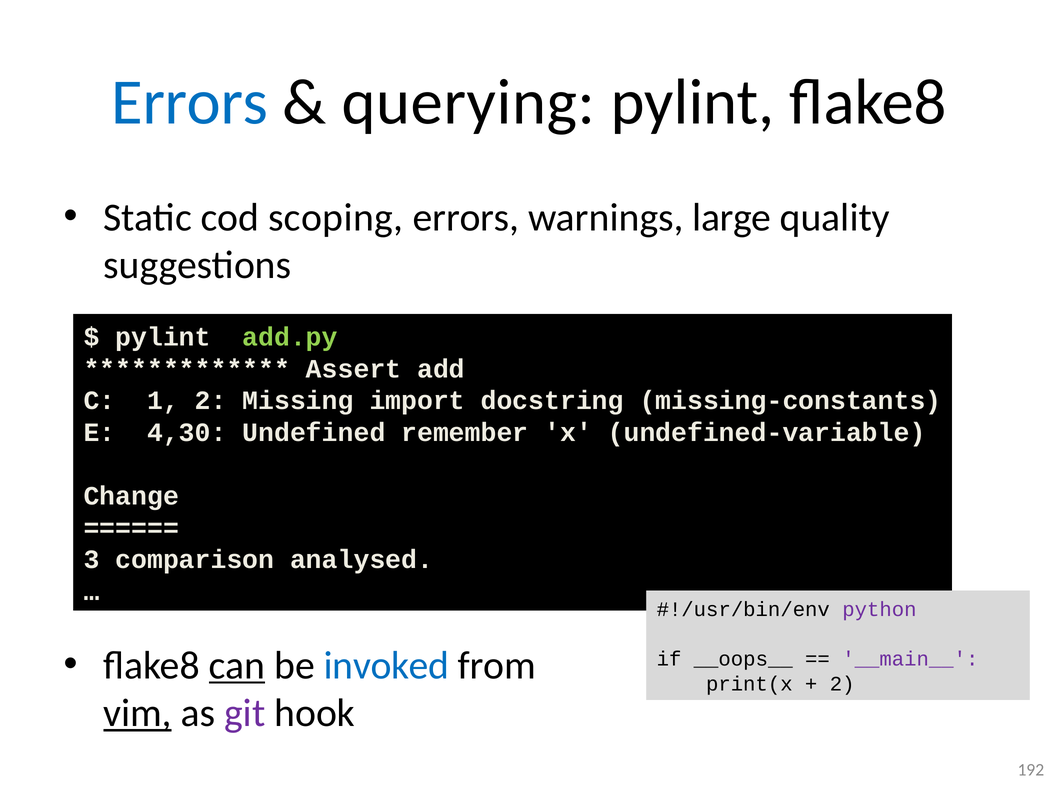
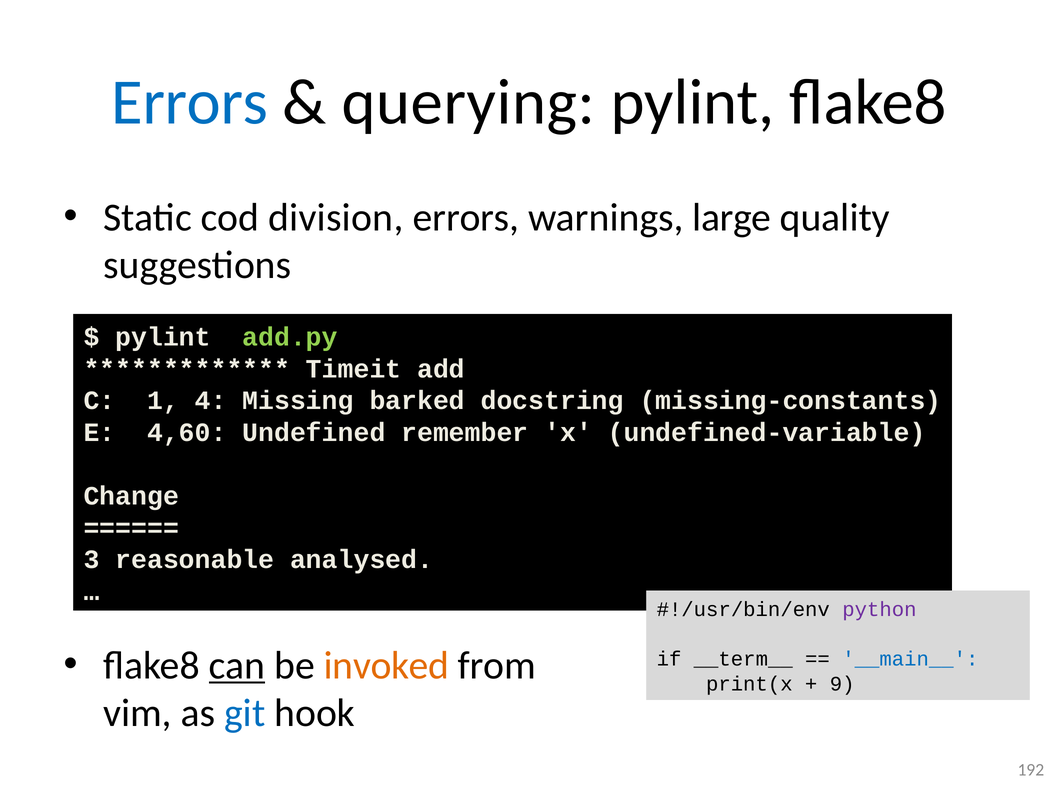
scoping: scoping -> division
Assert: Assert -> Timeit
1 2: 2 -> 4
import: import -> barked
4,30: 4,30 -> 4,60
comparison: comparison -> reasonable
invoked colour: blue -> orange
__oops__: __oops__ -> __term__
__main__ colour: purple -> blue
2 at (842, 683): 2 -> 9
vim underline: present -> none
git colour: purple -> blue
